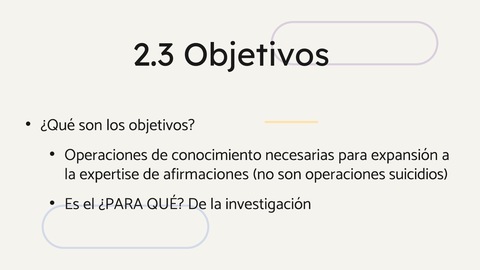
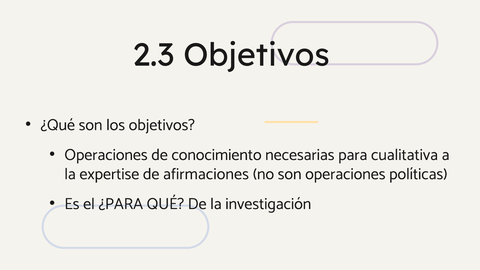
expansión: expansión -> cualitativa
suicidios: suicidios -> políticas
